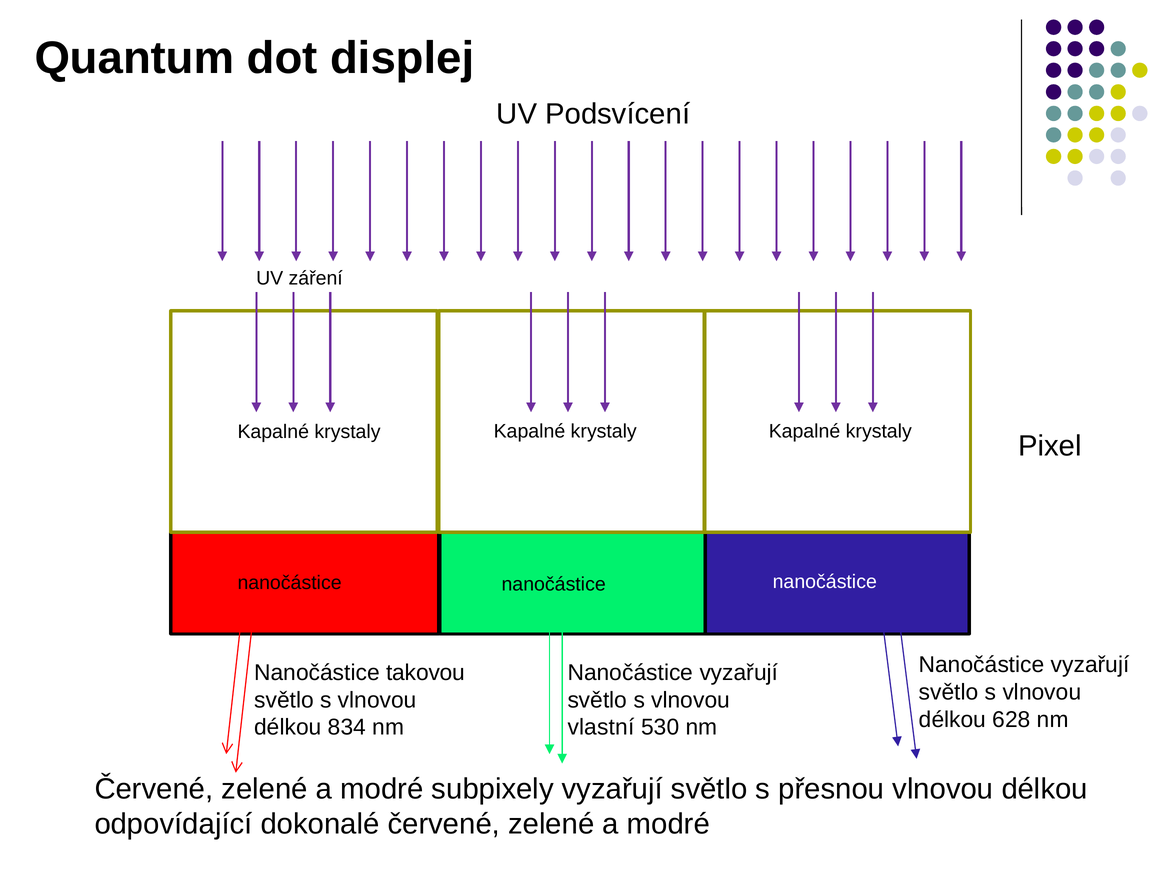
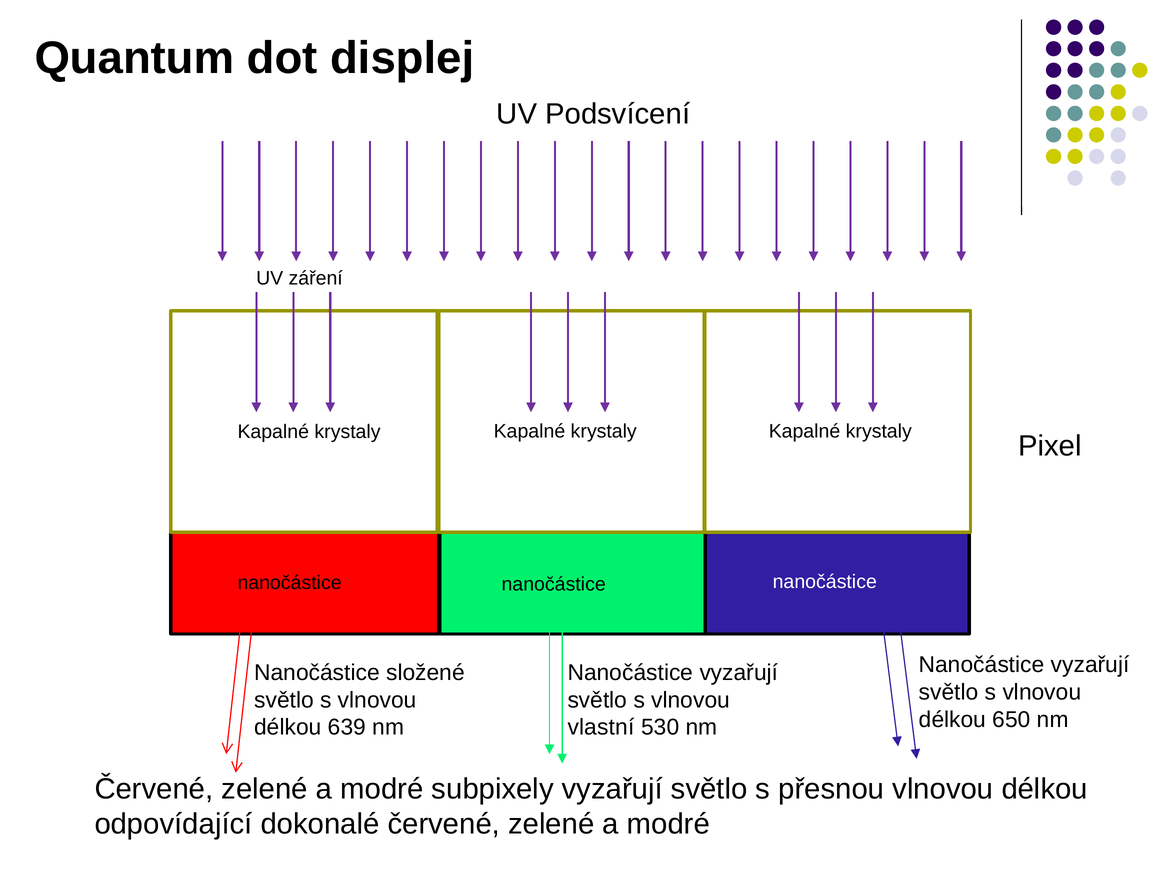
takovou: takovou -> složené
628: 628 -> 650
834: 834 -> 639
